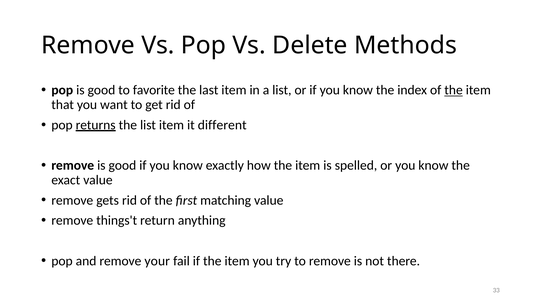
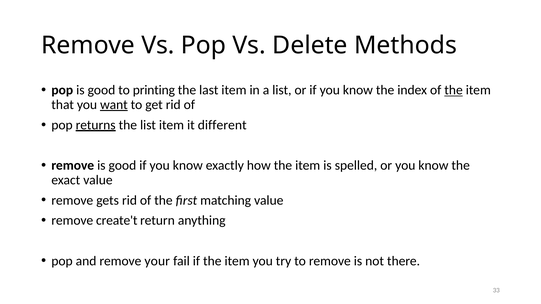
favorite: favorite -> printing
want underline: none -> present
things't: things't -> create't
